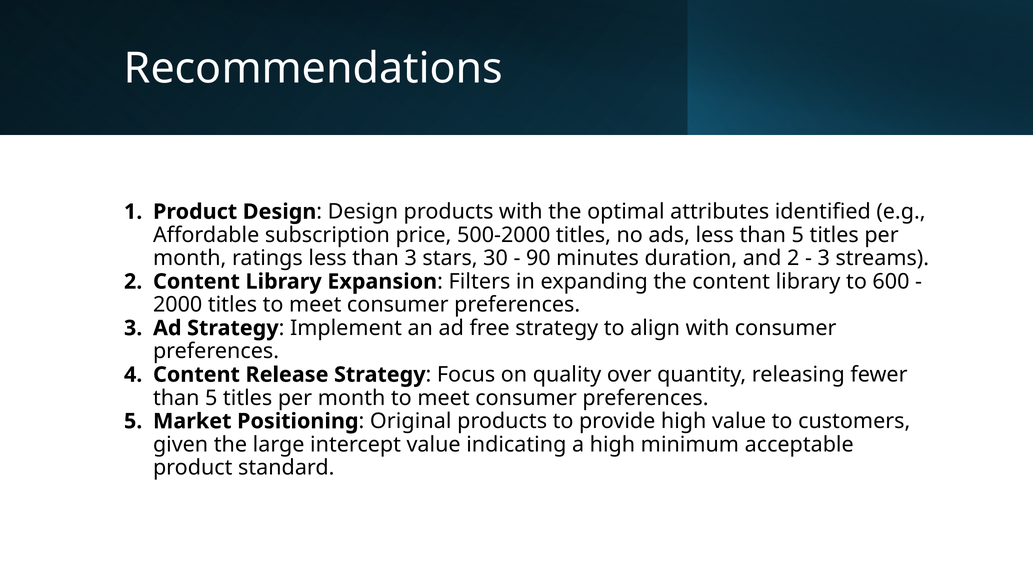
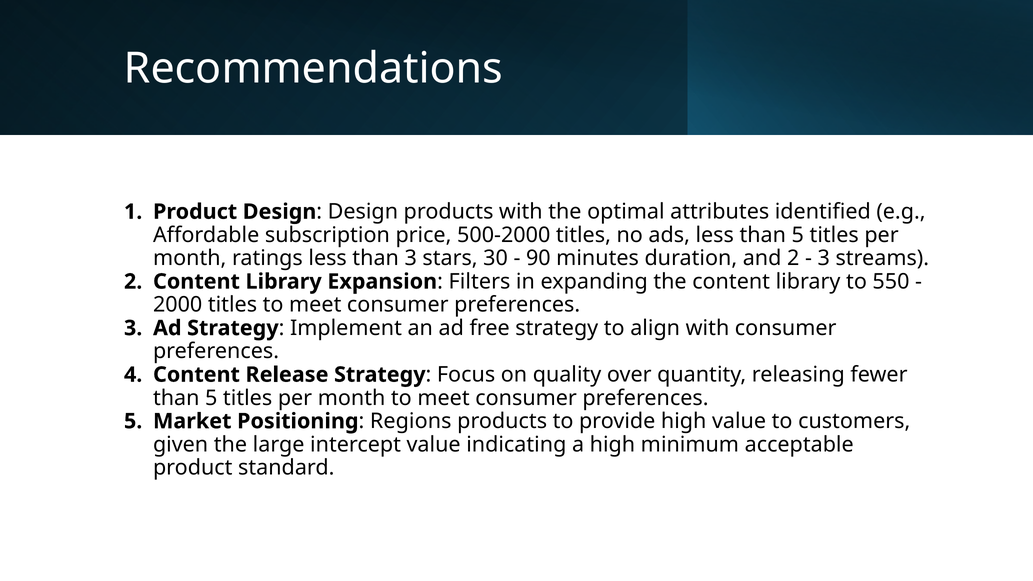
600: 600 -> 550
Original: Original -> Regions
